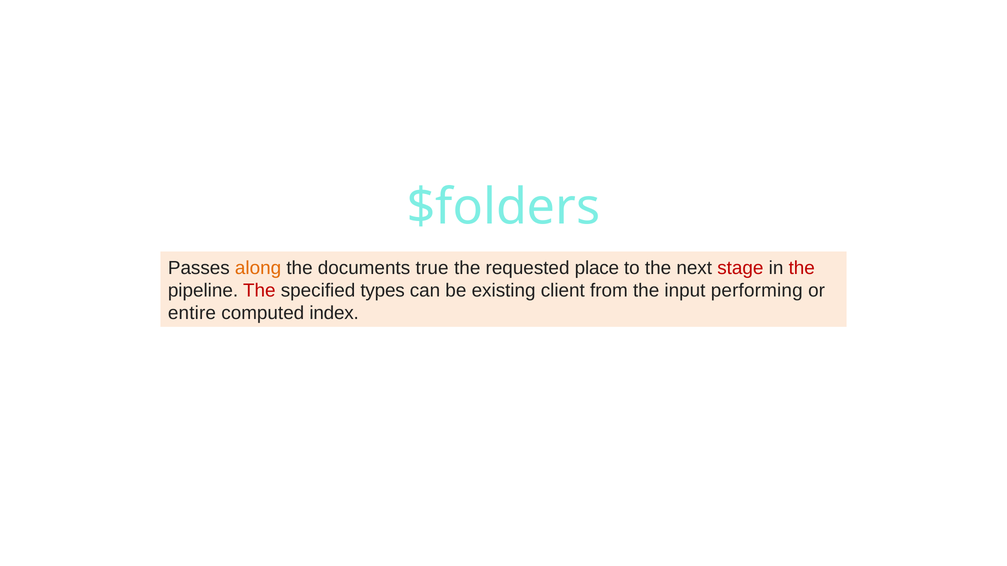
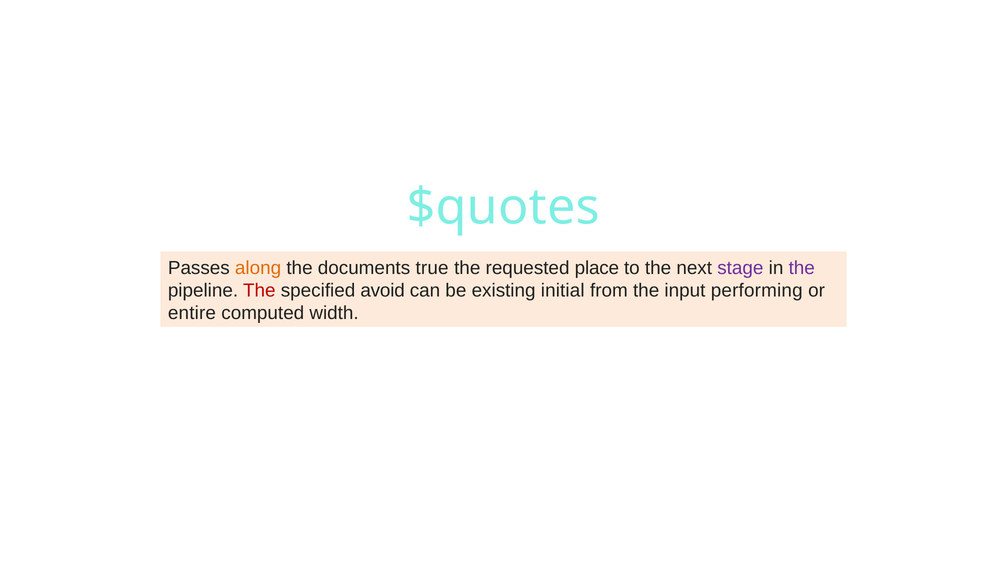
$folders: $folders -> $quotes
stage colour: red -> purple
the at (802, 268) colour: red -> purple
types: types -> avoid
client: client -> initial
index: index -> width
